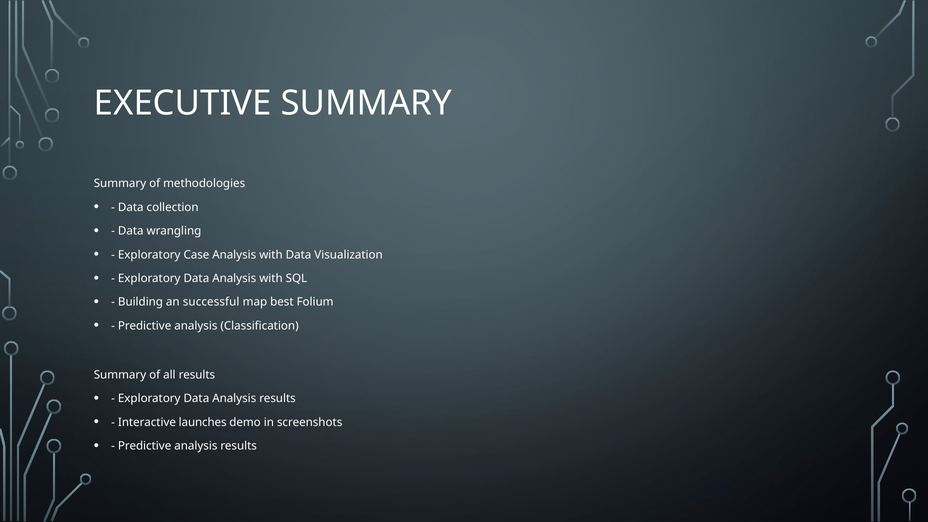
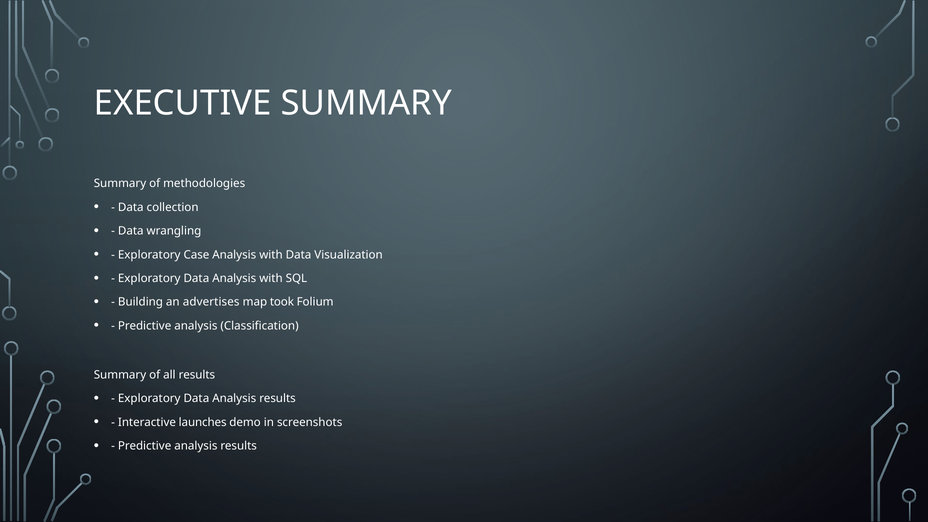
successful: successful -> advertises
best: best -> took
